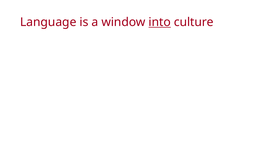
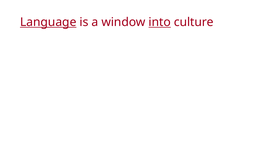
Language underline: none -> present
